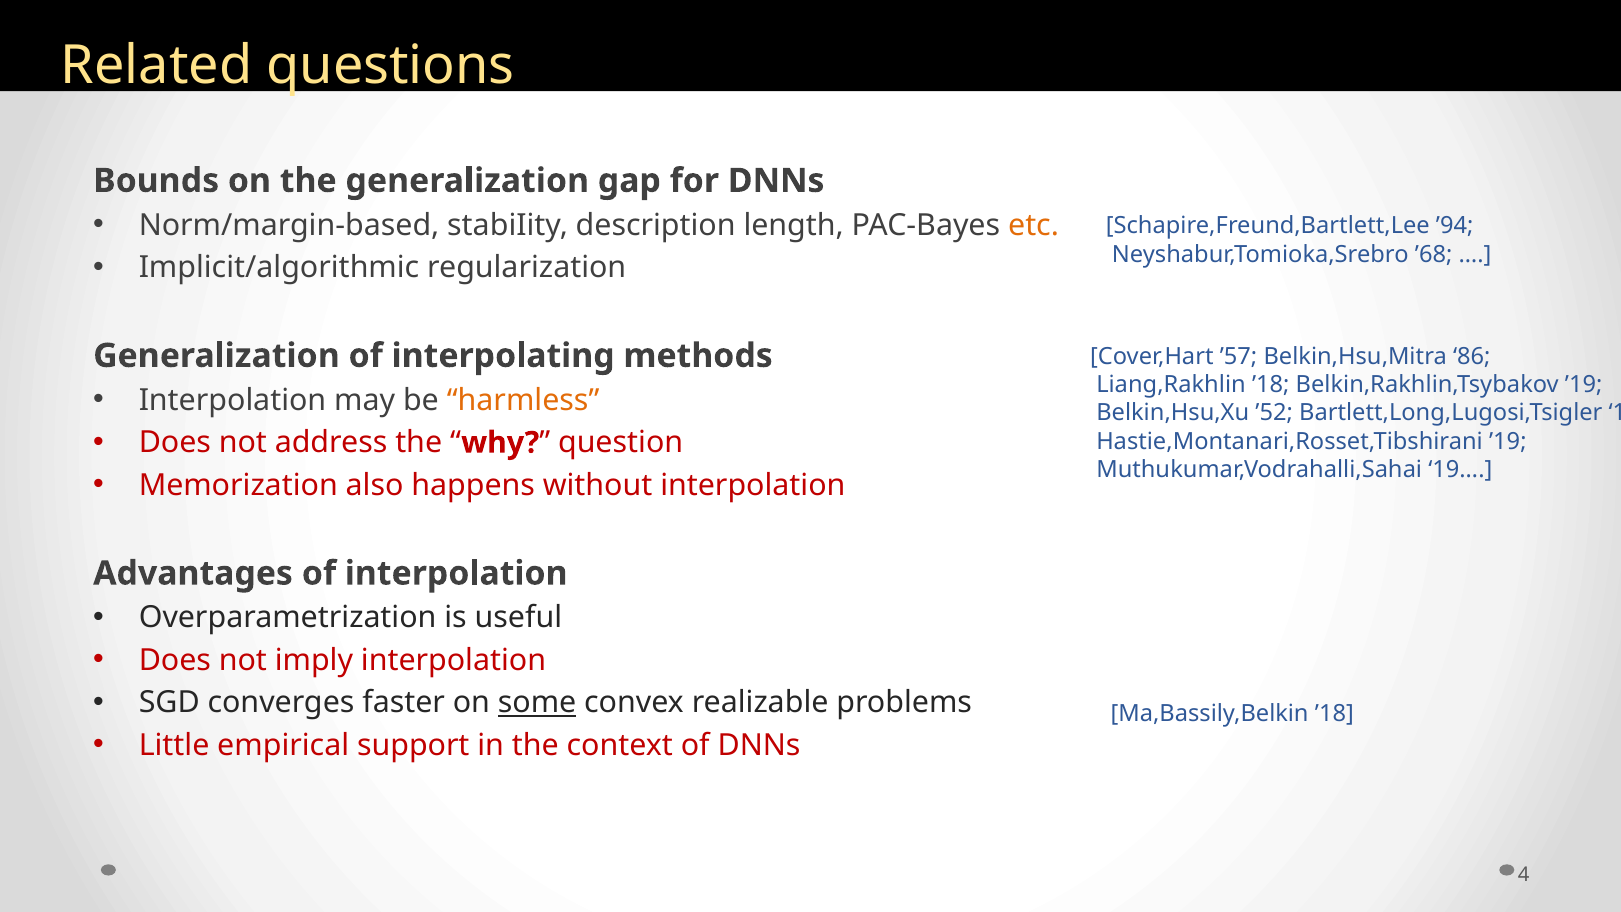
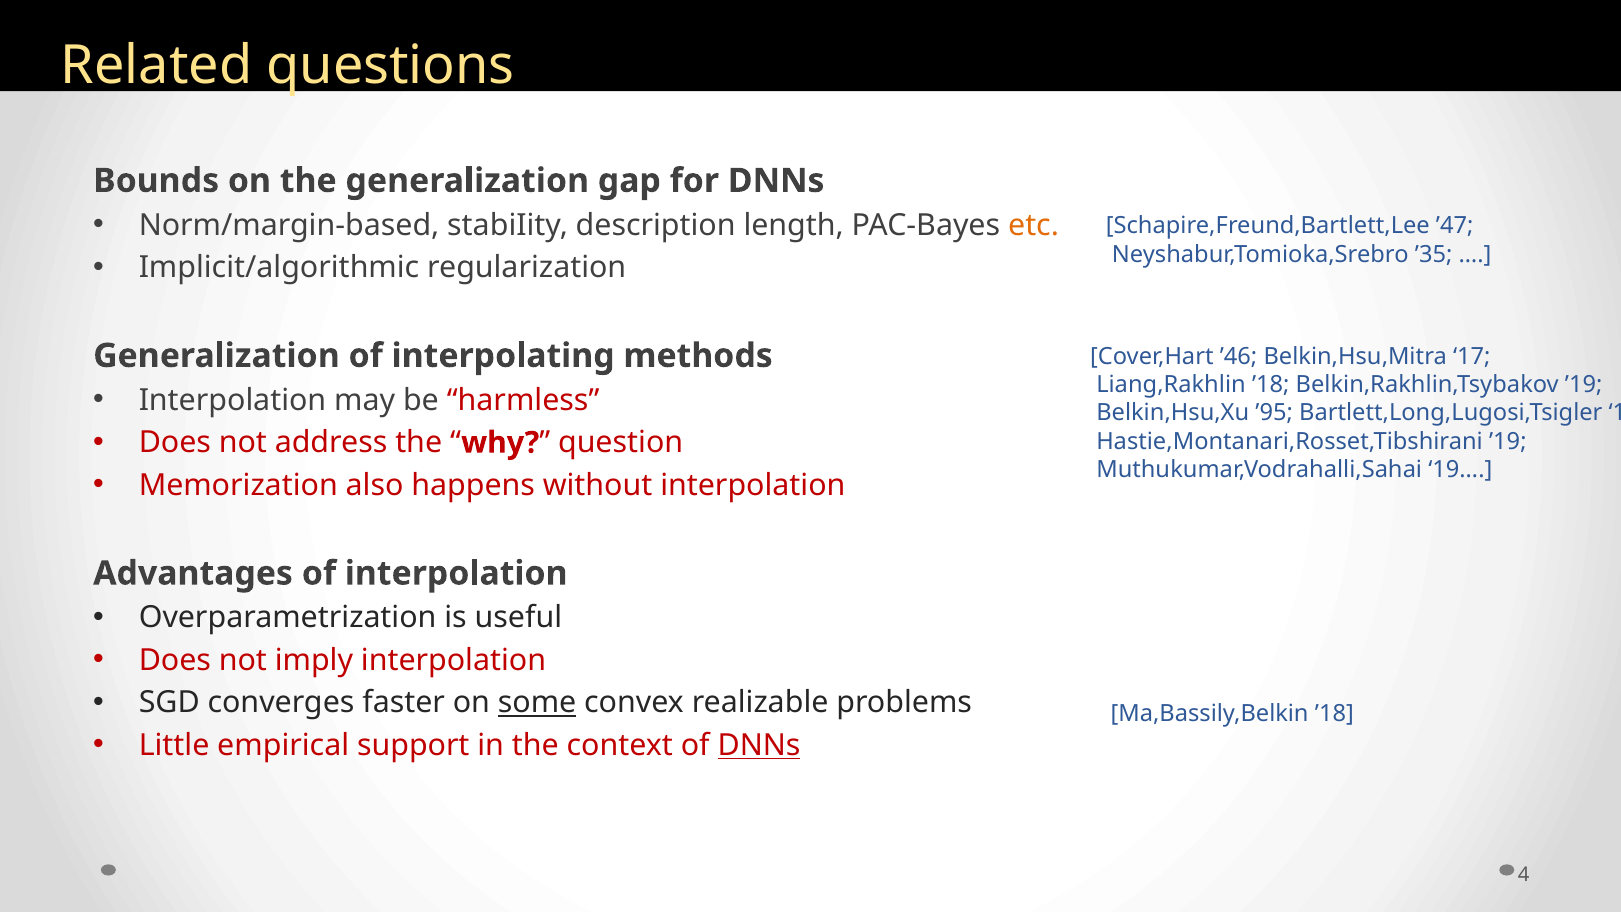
’94: ’94 -> ’47
’68: ’68 -> ’35
’57: ’57 -> ’46
86: 86 -> 17
harmless colour: orange -> red
’52: ’52 -> ’95
DNNs at (759, 745) underline: none -> present
